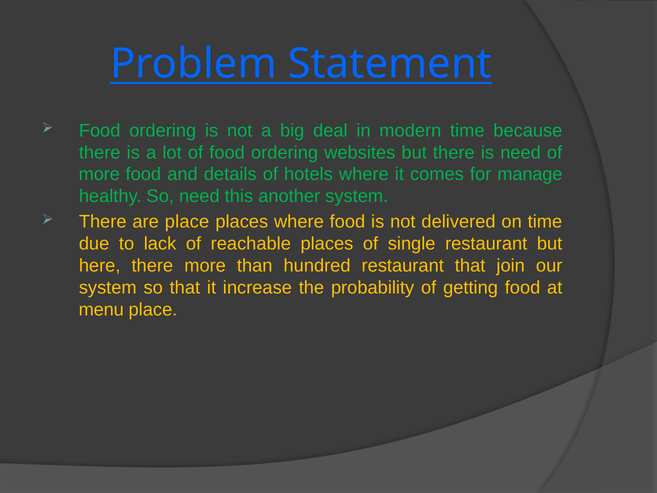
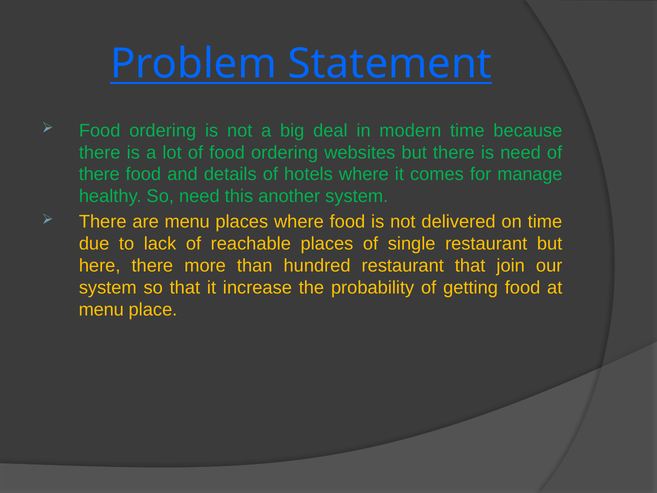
more at (99, 174): more -> there
are place: place -> menu
